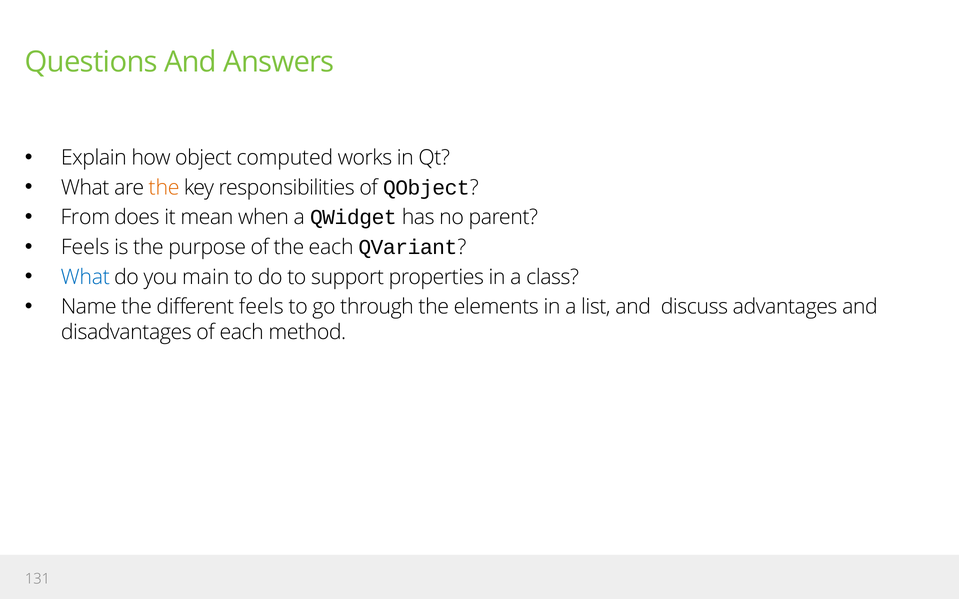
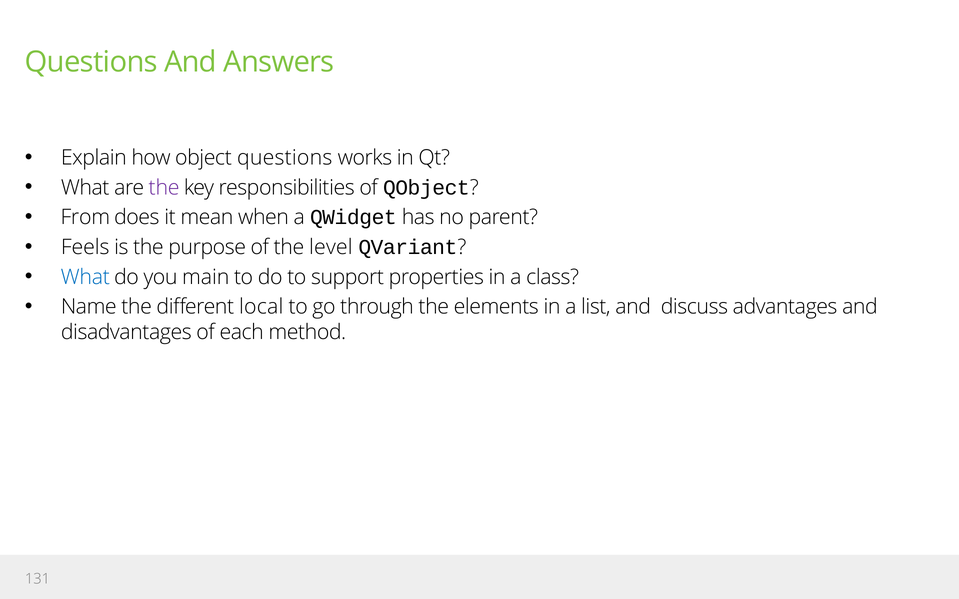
object computed: computed -> questions
the at (164, 188) colour: orange -> purple
the each: each -> level
different feels: feels -> local
